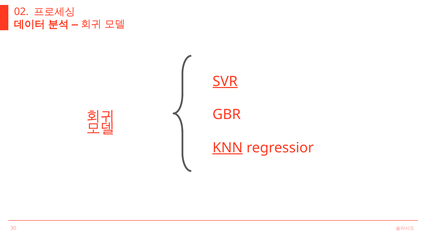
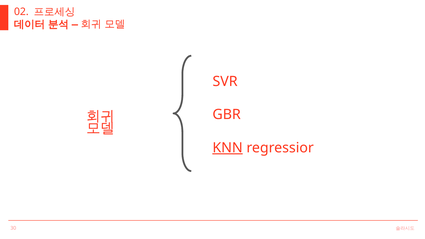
SVR underline: present -> none
